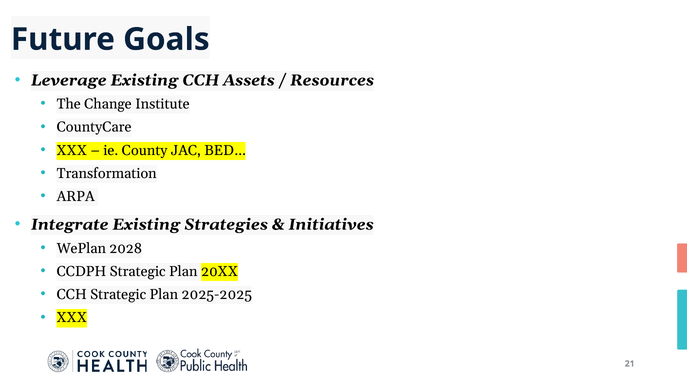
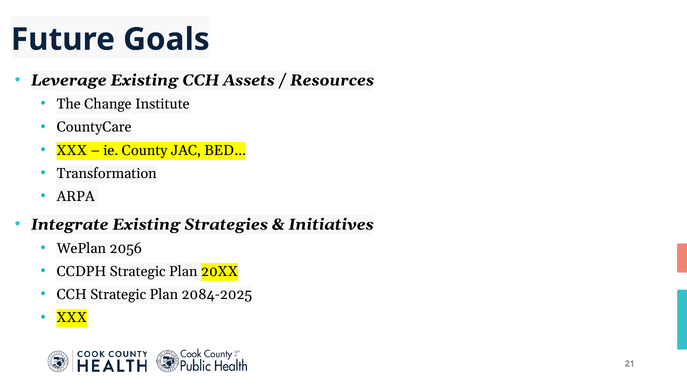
2028: 2028 -> 2056
2025-2025: 2025-2025 -> 2084-2025
